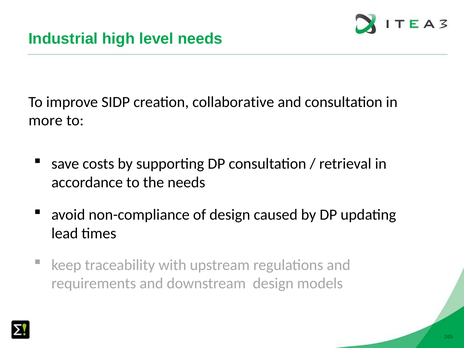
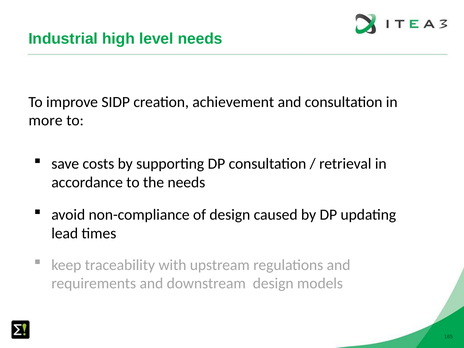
collaborative: collaborative -> achievement
